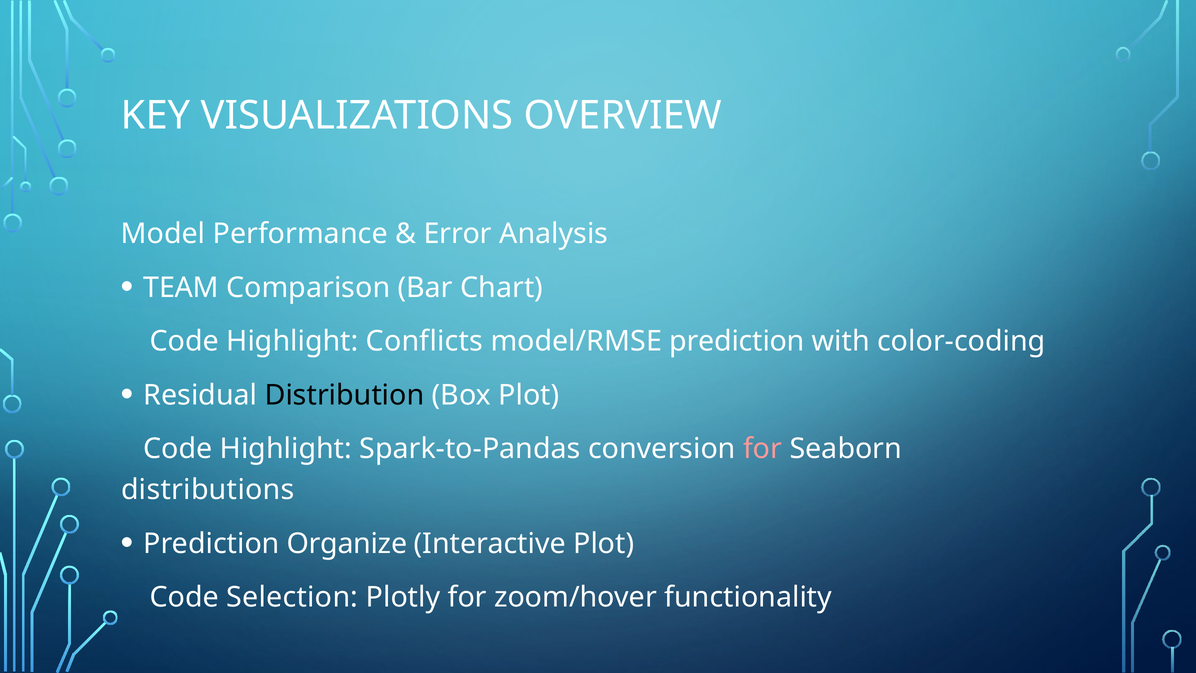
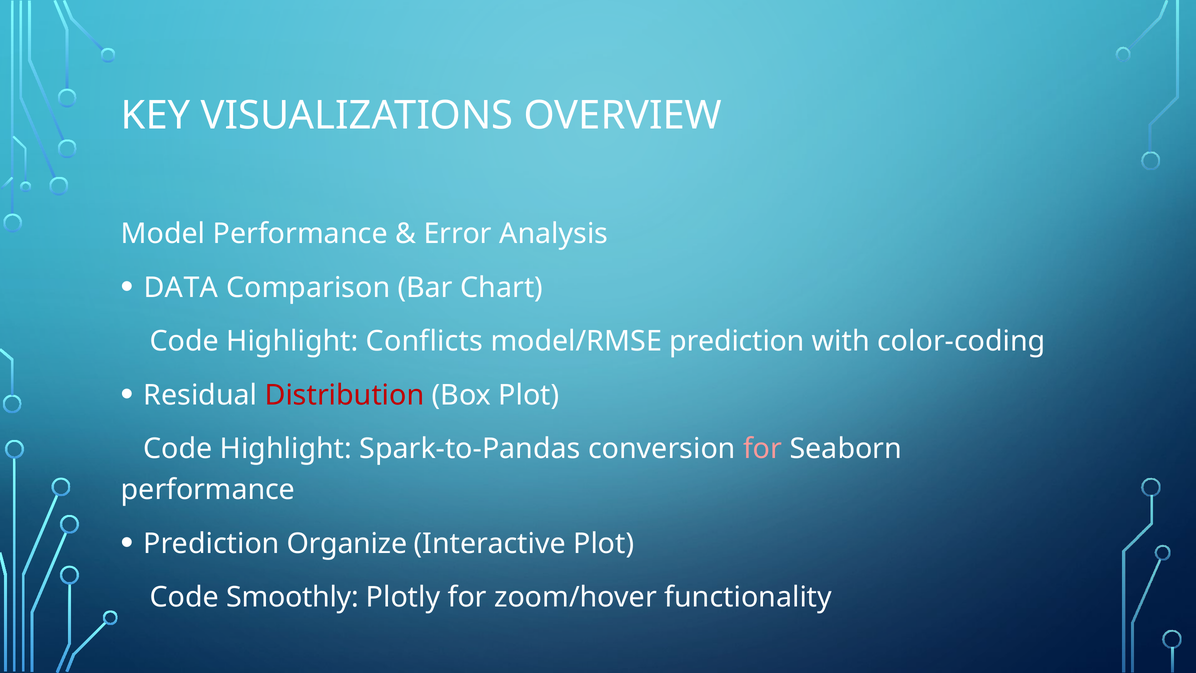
TEAM: TEAM -> DATA
Distribution colour: black -> red
distributions at (208, 490): distributions -> performance
Selection: Selection -> Smoothly
